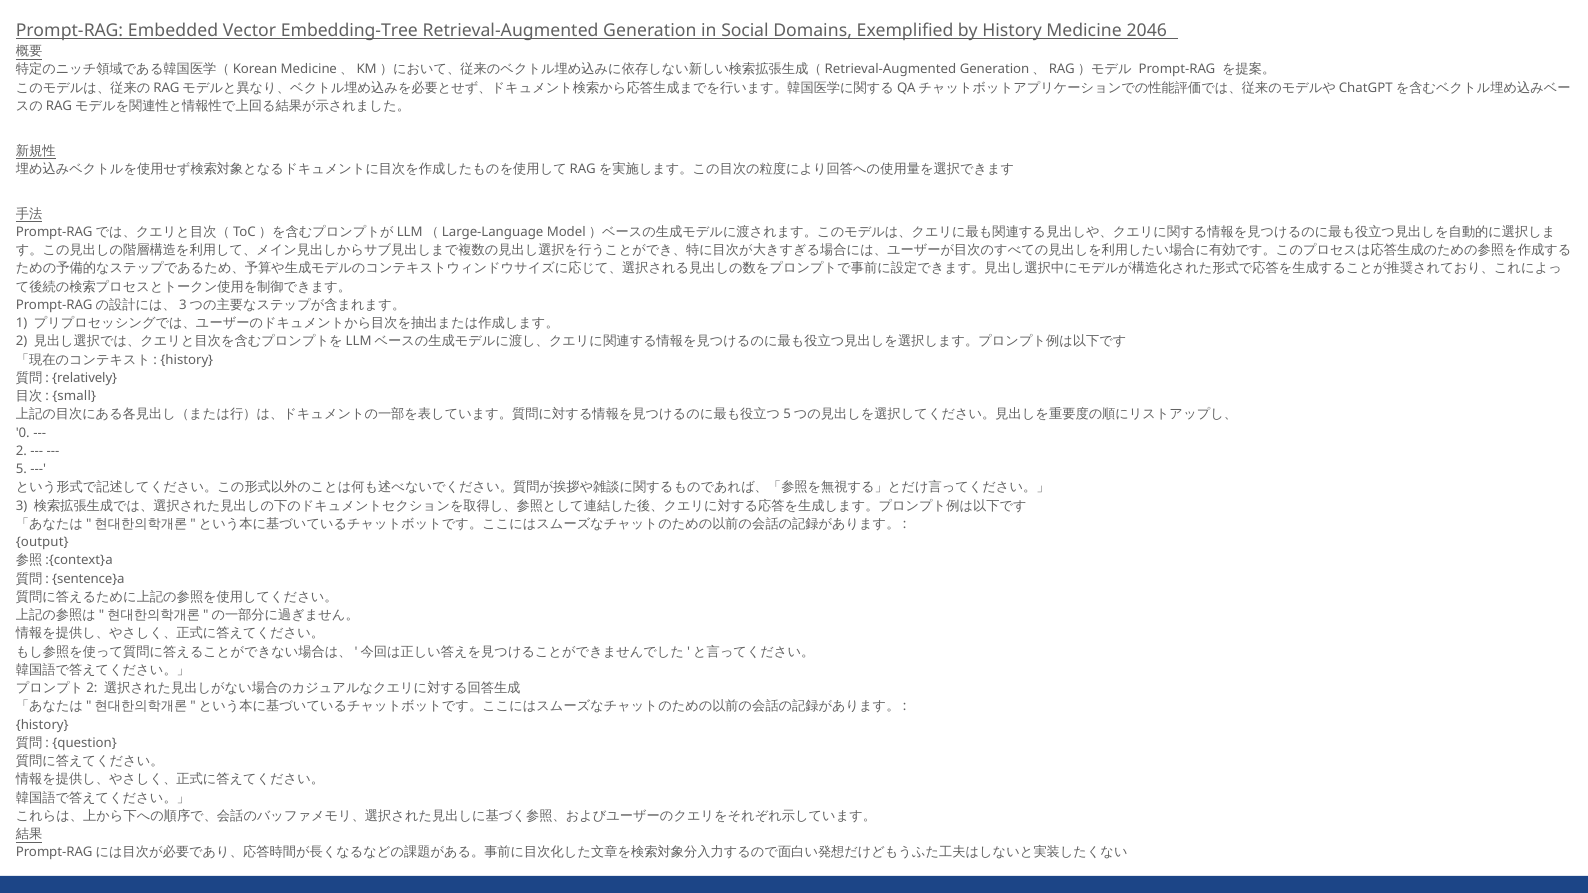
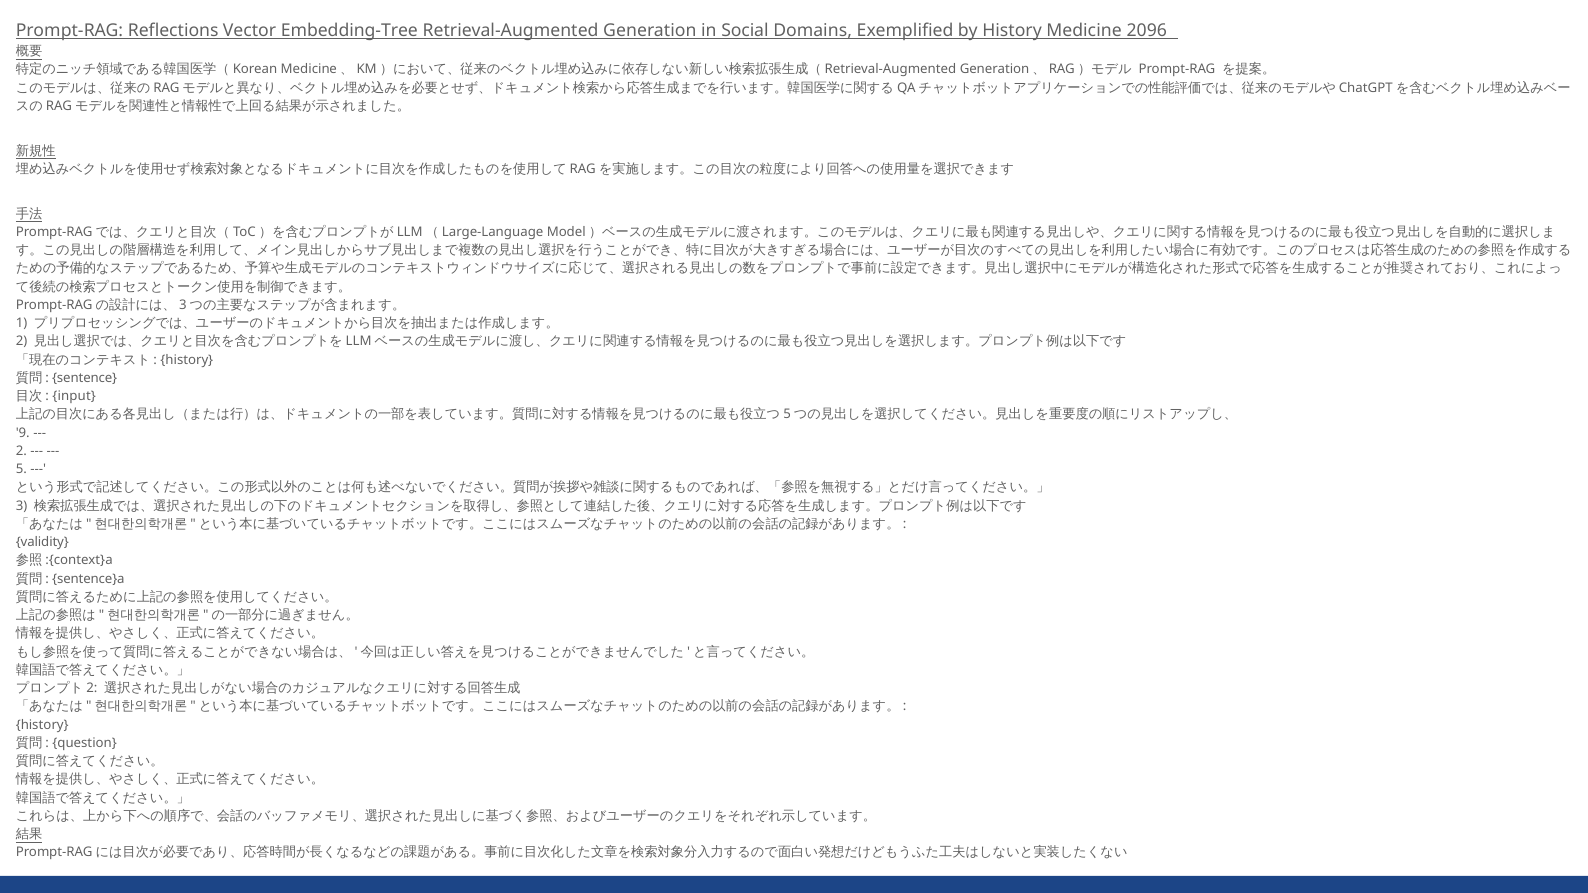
Embedded: Embedded -> Reflections
2046: 2046 -> 2096
relatively: relatively -> sentence
small: small -> input
0: 0 -> 9
output: output -> validity
